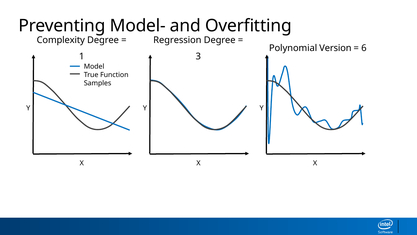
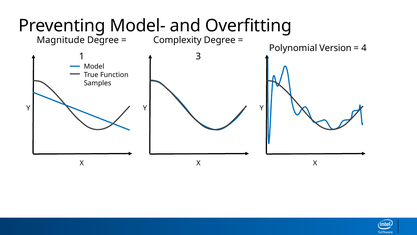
Complexity: Complexity -> Magnitude
Regression: Regression -> Complexity
6: 6 -> 4
